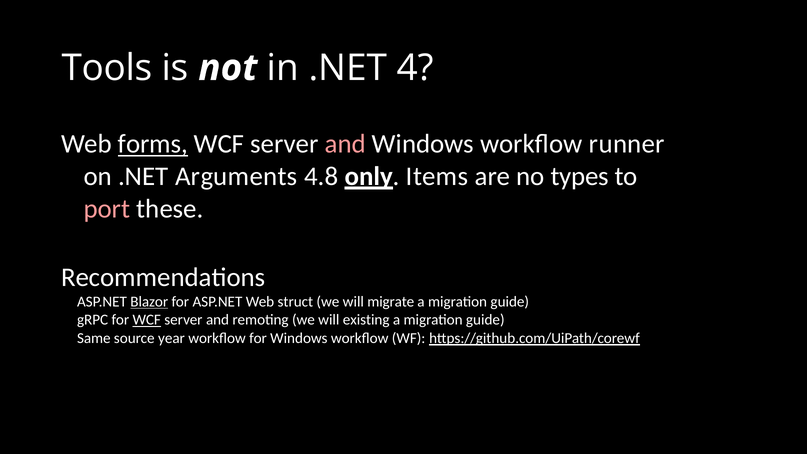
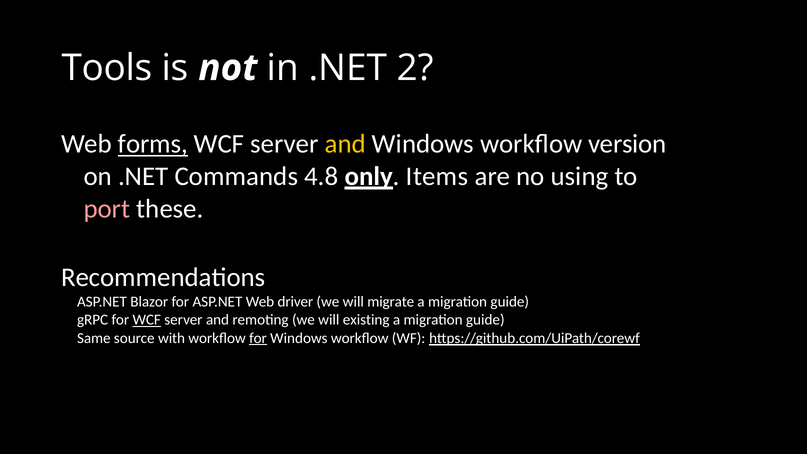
4: 4 -> 2
and at (345, 144) colour: pink -> yellow
runner: runner -> version
Arguments: Arguments -> Commands
types: types -> using
Blazor underline: present -> none
struct: struct -> driver
year: year -> with
for at (258, 338) underline: none -> present
